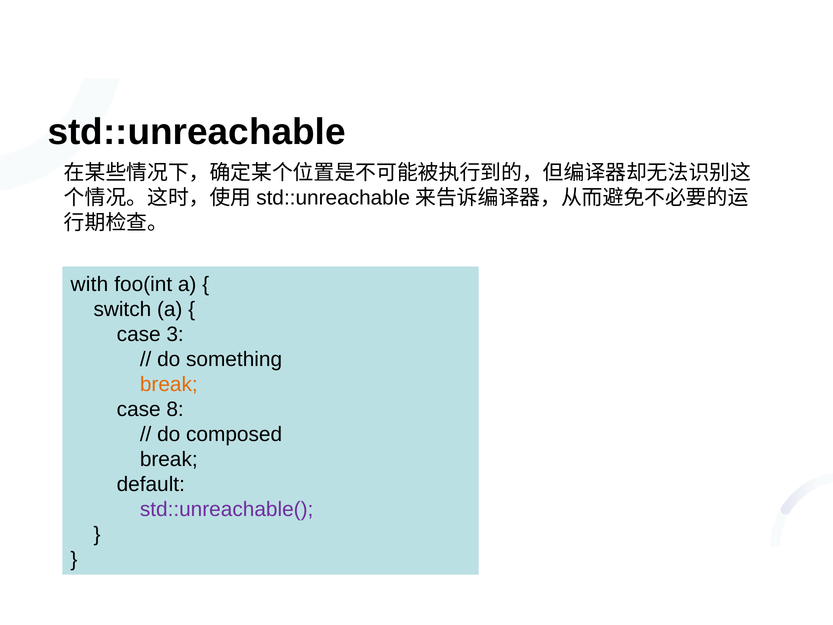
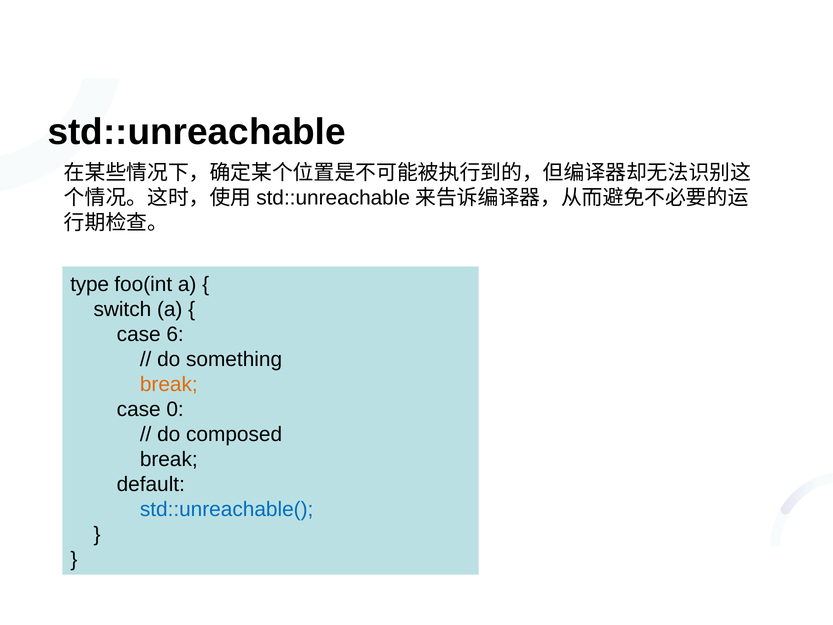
with: with -> type
3: 3 -> 6
8: 8 -> 0
std::unreachable( colour: purple -> blue
